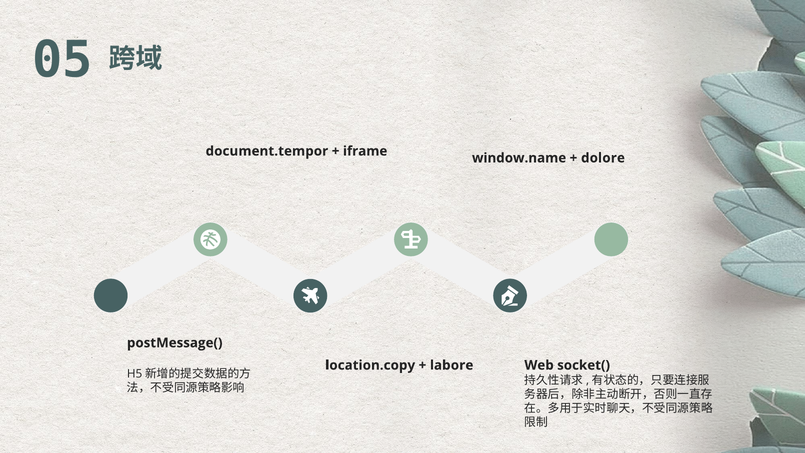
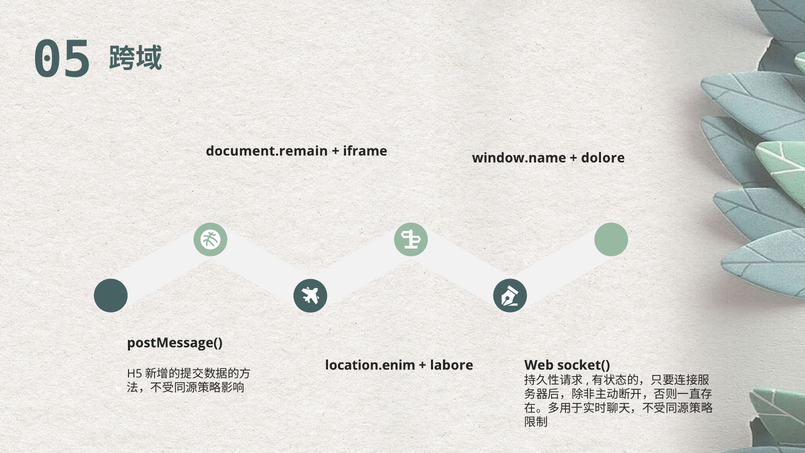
document.tempor: document.tempor -> document.remain
location.copy: location.copy -> location.enim
